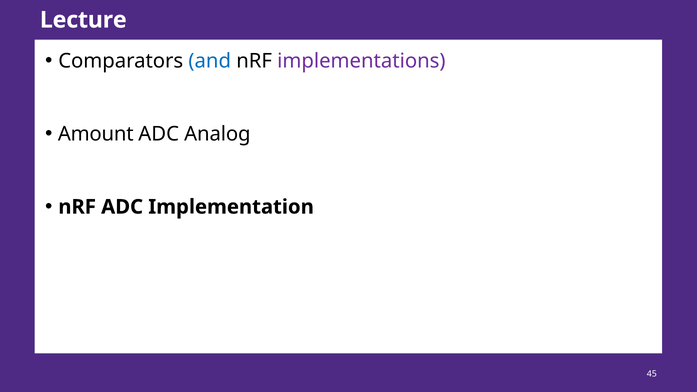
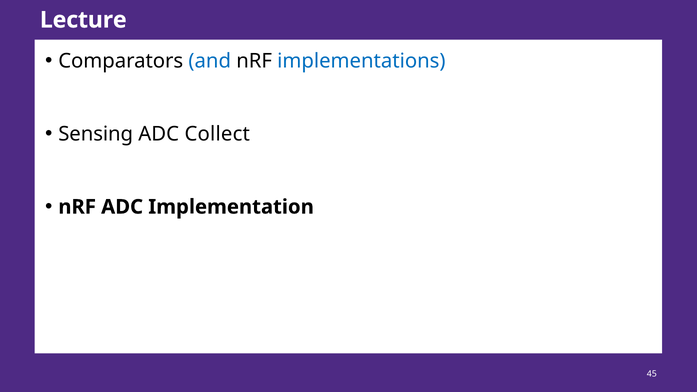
implementations colour: purple -> blue
Amount: Amount -> Sensing
Analog: Analog -> Collect
